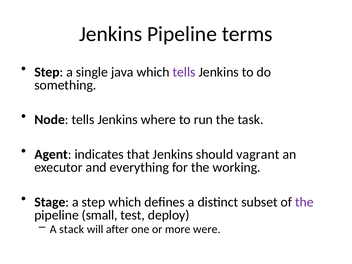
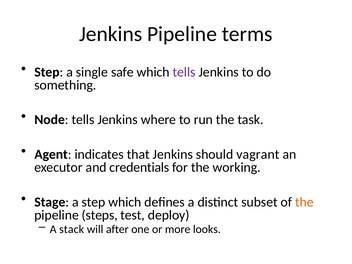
java: java -> safe
everything: everything -> credentials
the at (304, 202) colour: purple -> orange
small: small -> steps
were: were -> looks
